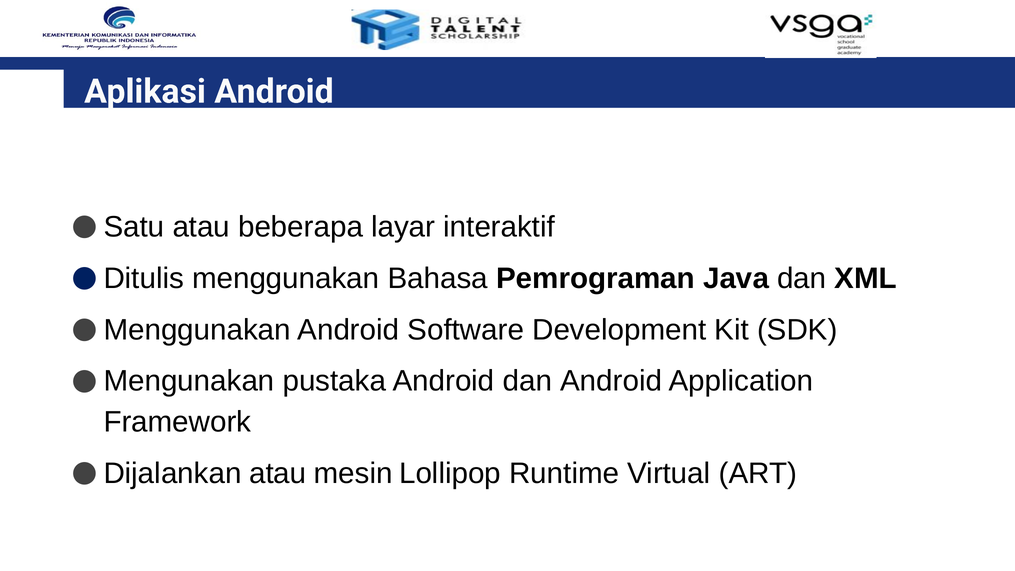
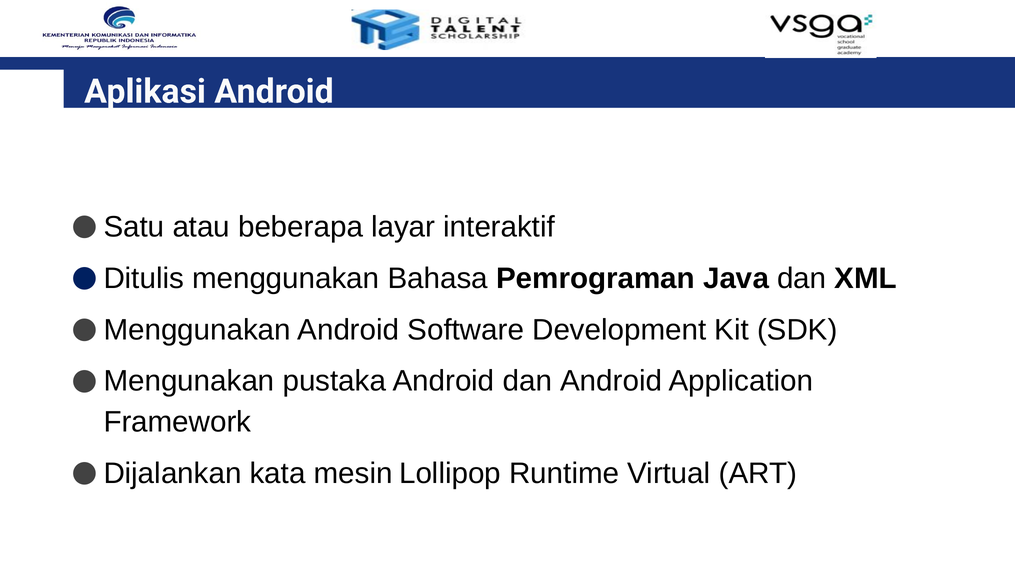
atau at (278, 473): atau -> kata
